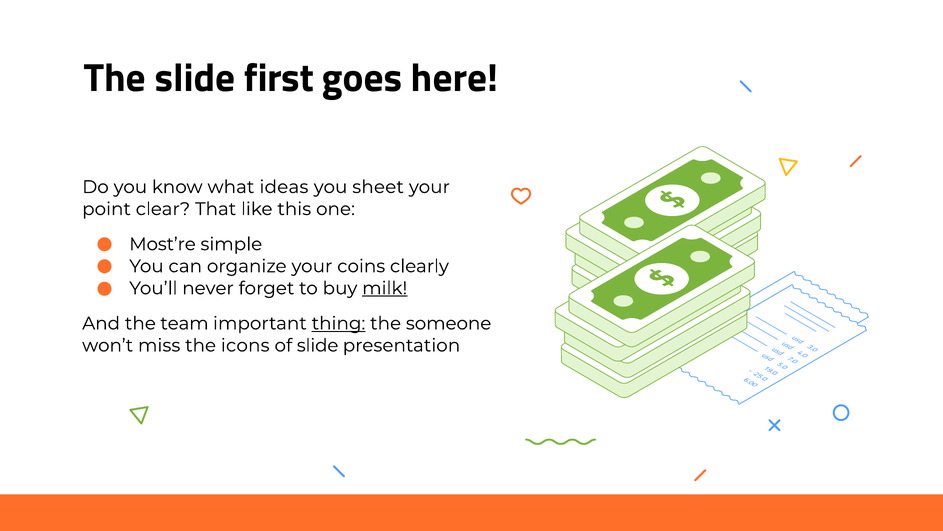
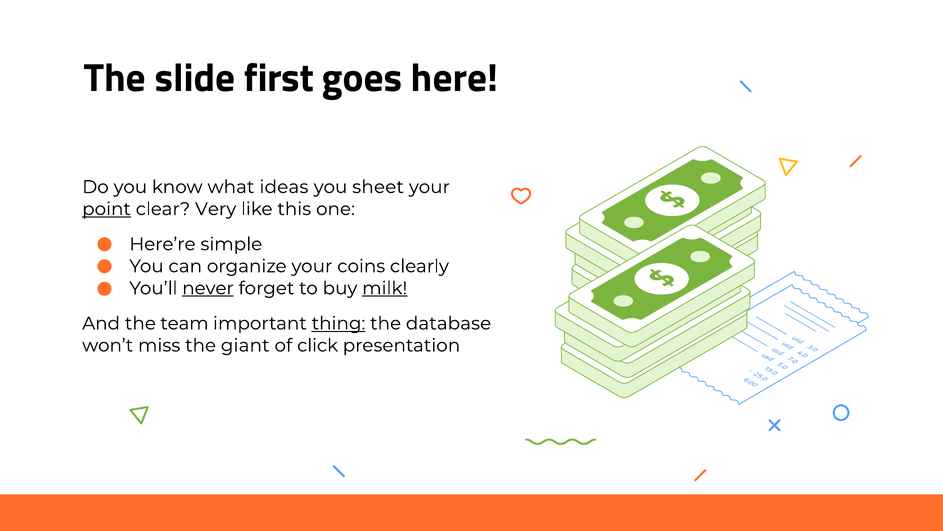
point underline: none -> present
That: That -> Very
Most’re: Most’re -> Here’re
never underline: none -> present
someone: someone -> database
icons: icons -> giant
of slide: slide -> click
